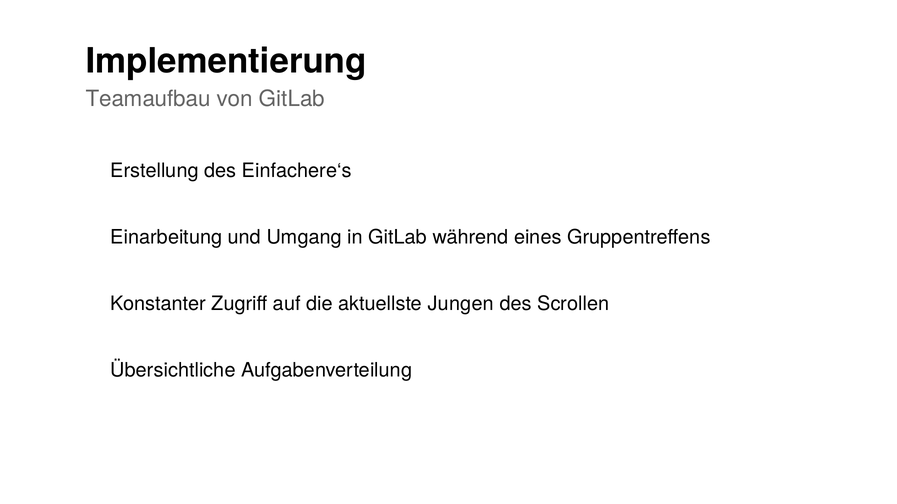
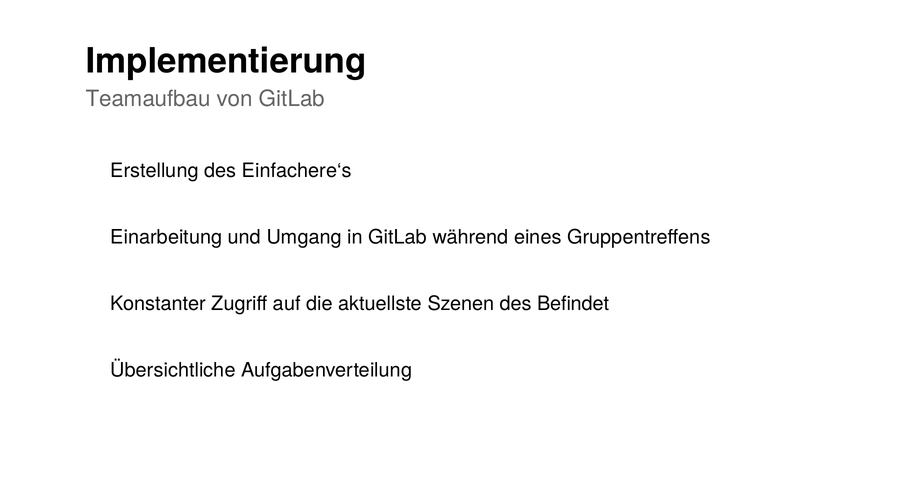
Jungen: Jungen -> Szenen
Scrollen: Scrollen -> Befindet
